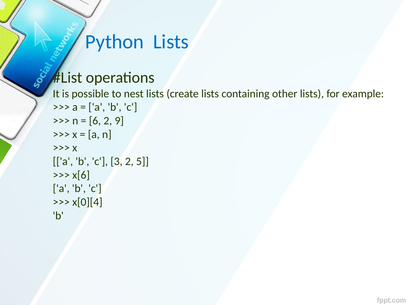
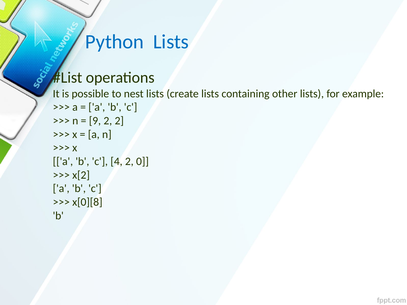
6: 6 -> 9
2 9: 9 -> 2
3: 3 -> 4
5: 5 -> 0
x[6: x[6 -> x[2
x[0][4: x[0][4 -> x[0][8
